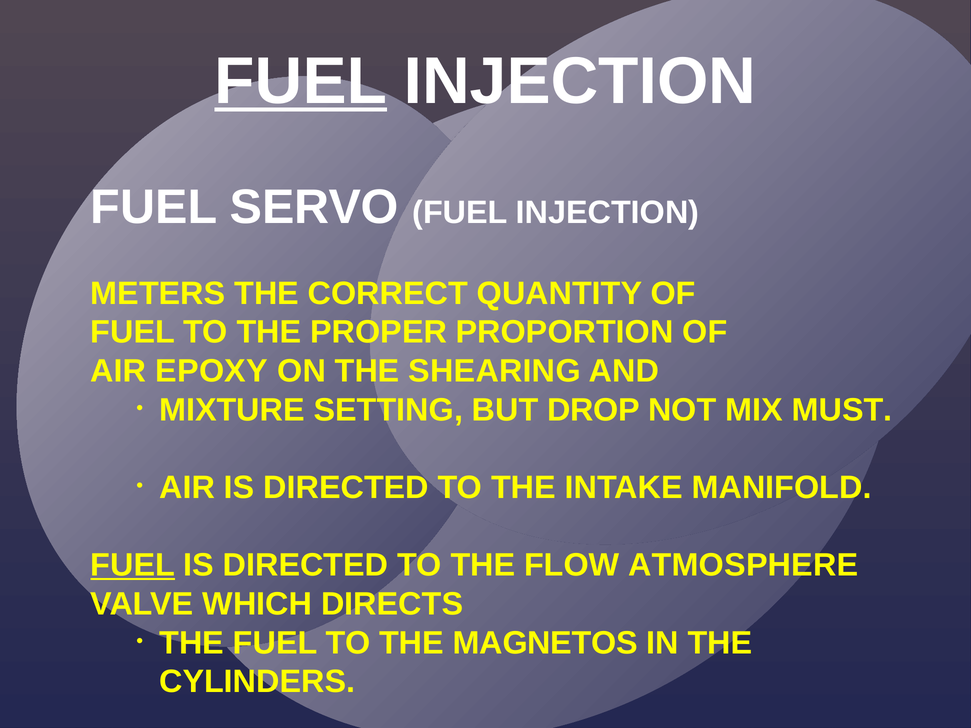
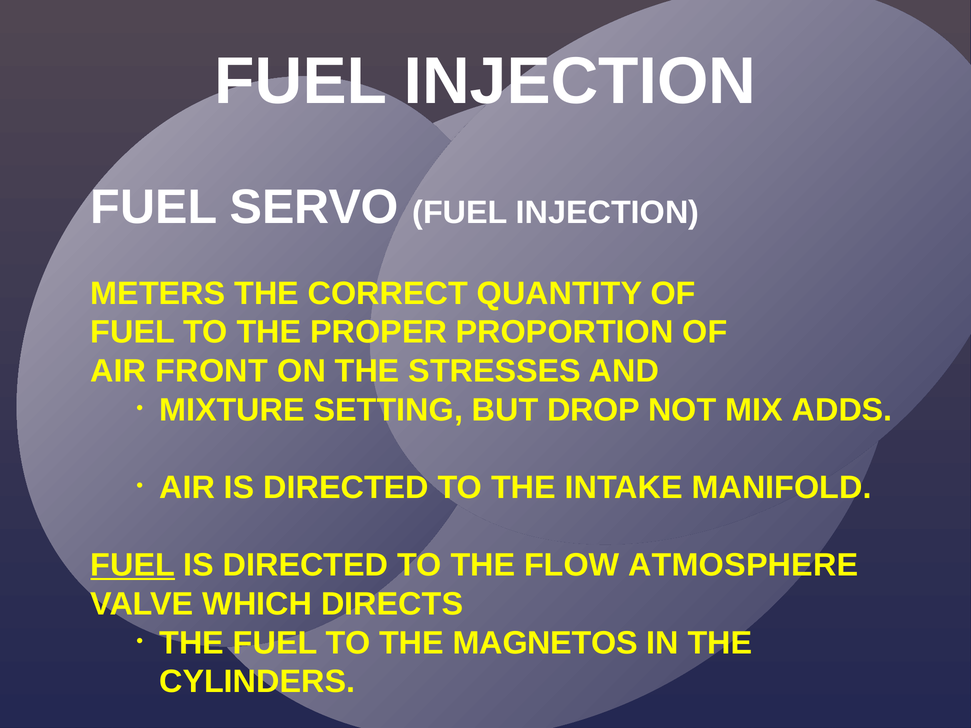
FUEL at (301, 81) underline: present -> none
EPOXY: EPOXY -> FRONT
SHEARING: SHEARING -> STRESSES
MUST: MUST -> ADDS
